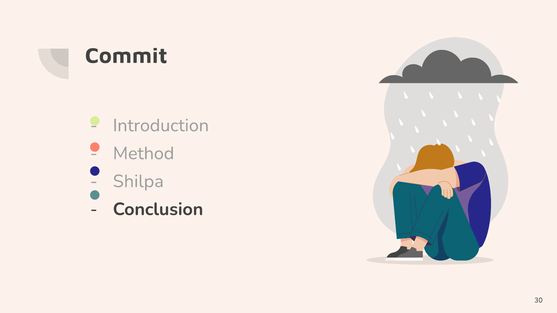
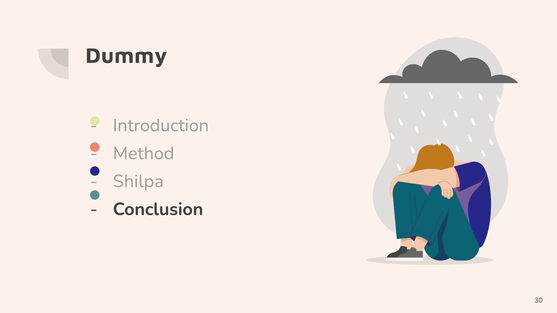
Commit: Commit -> Dummy
